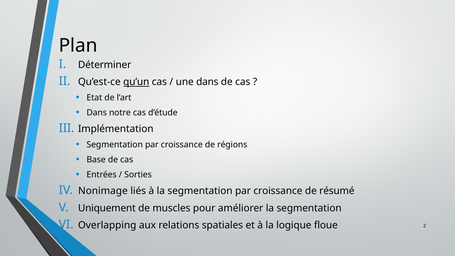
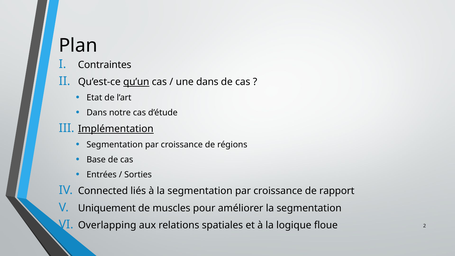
Déterminer: Déterminer -> Contraintes
Implémentation underline: none -> present
Nonimage: Nonimage -> Connected
résumé: résumé -> rapport
